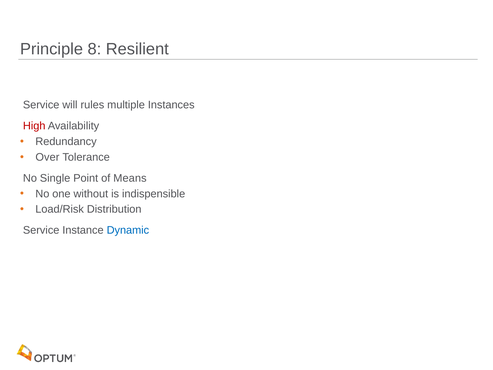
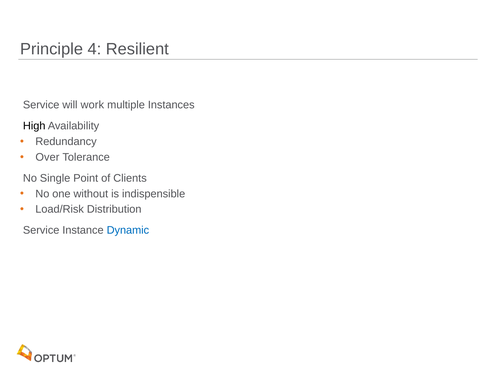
8: 8 -> 4
rules: rules -> work
High colour: red -> black
Means: Means -> Clients
